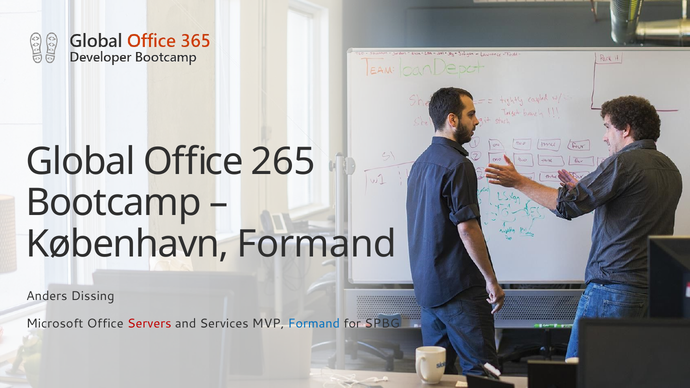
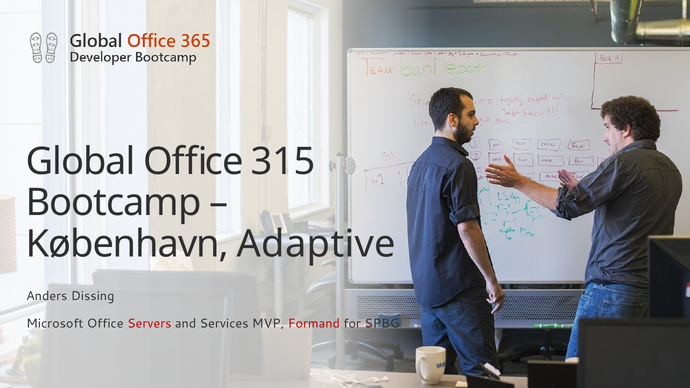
265: 265 -> 315
København Formand: Formand -> Adaptive
Formand at (314, 323) colour: blue -> red
